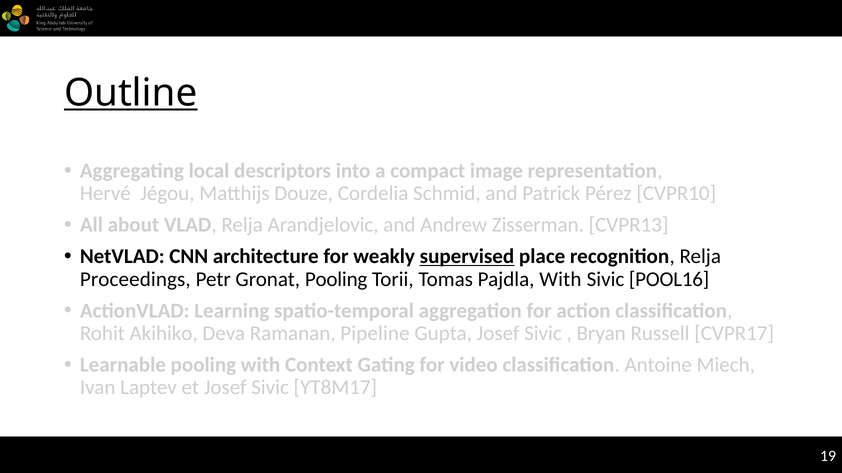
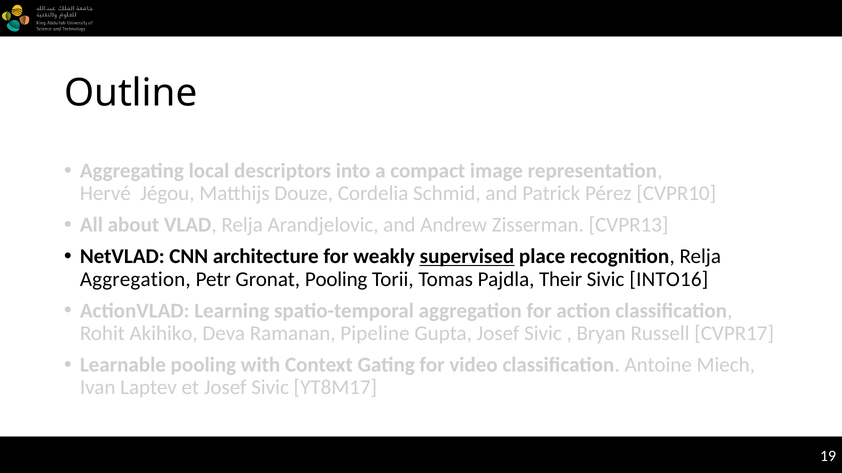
Outline underline: present -> none
Proceedings at (135, 280): Proceedings -> Aggregation
Pajdla With: With -> Their
POOL16: POOL16 -> INTO16
